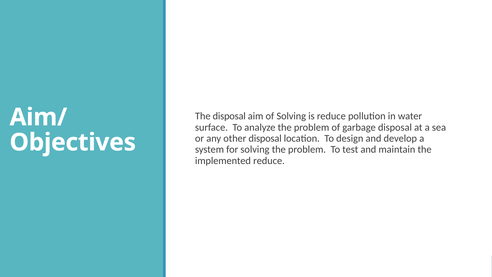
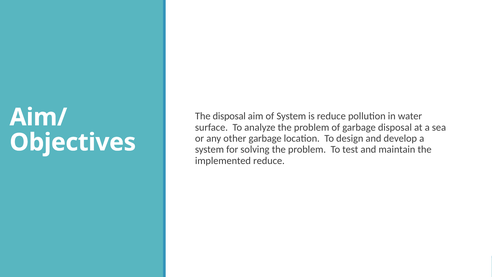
of Solving: Solving -> System
other disposal: disposal -> garbage
